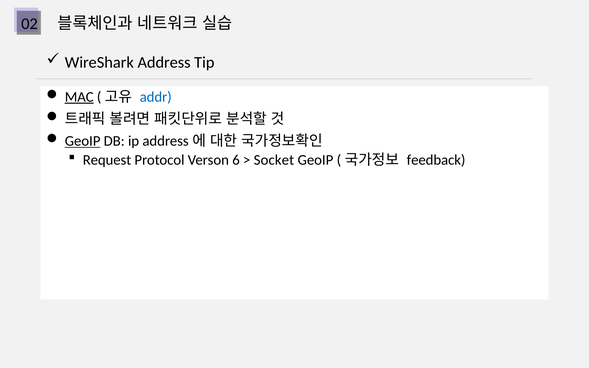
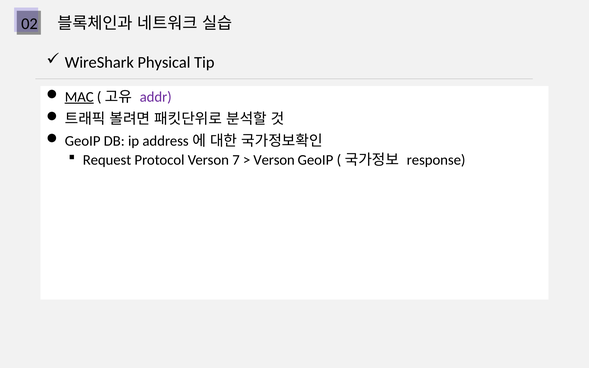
WireShark Address: Address -> Physical
addr colour: blue -> purple
GeoIP at (83, 141) underline: present -> none
6: 6 -> 7
Socket at (274, 160): Socket -> Verson
feedback: feedback -> response
